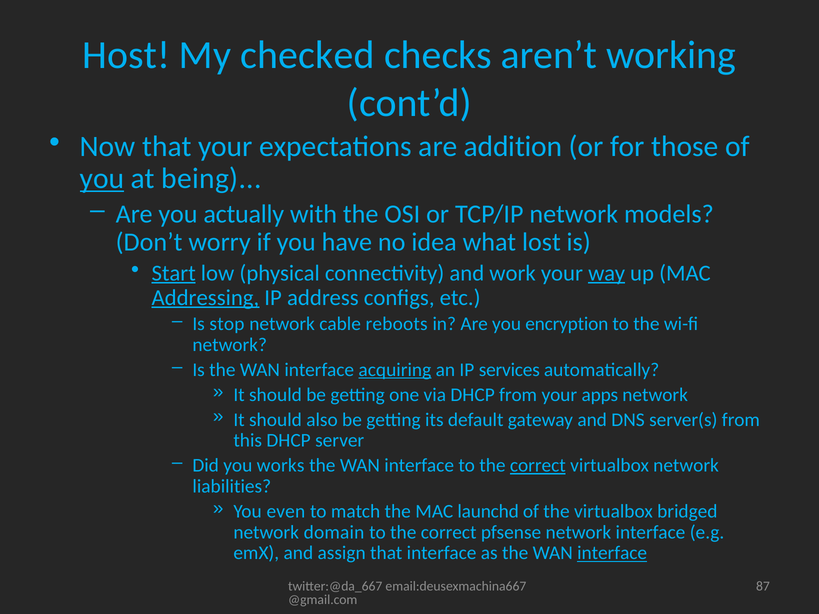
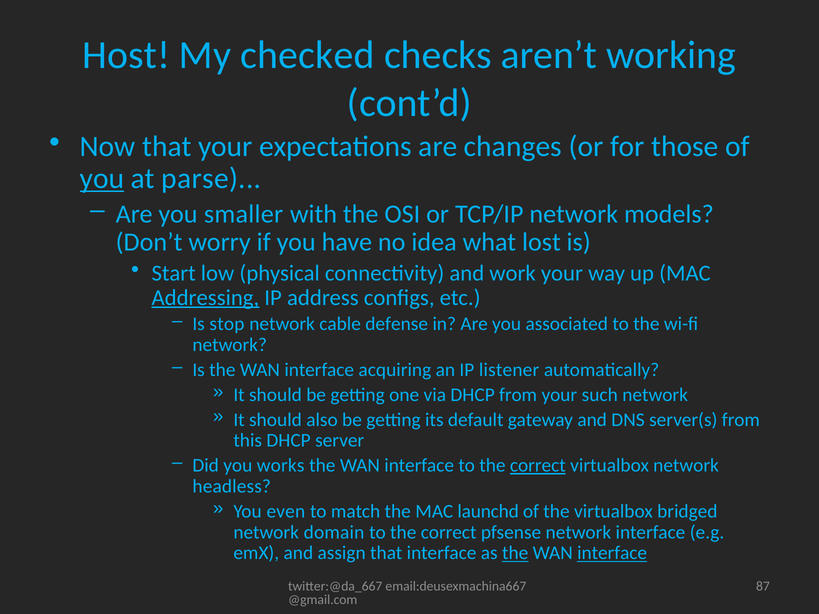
addition: addition -> changes
being: being -> parse
actually: actually -> smaller
Start underline: present -> none
way underline: present -> none
reboots: reboots -> defense
encryption: encryption -> associated
acquiring underline: present -> none
services: services -> listener
apps: apps -> such
liabilities: liabilities -> headless
the at (515, 553) underline: none -> present
